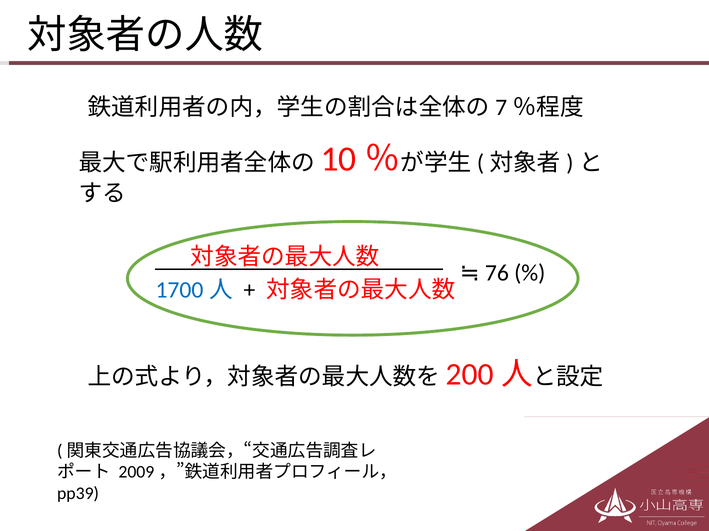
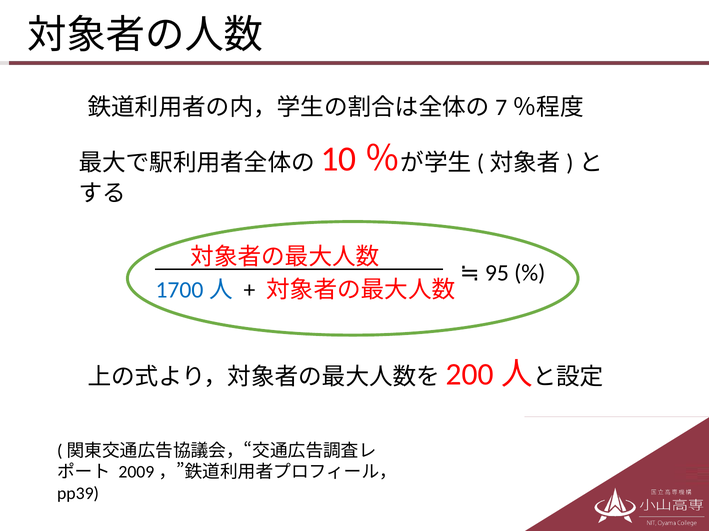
76: 76 -> 95
